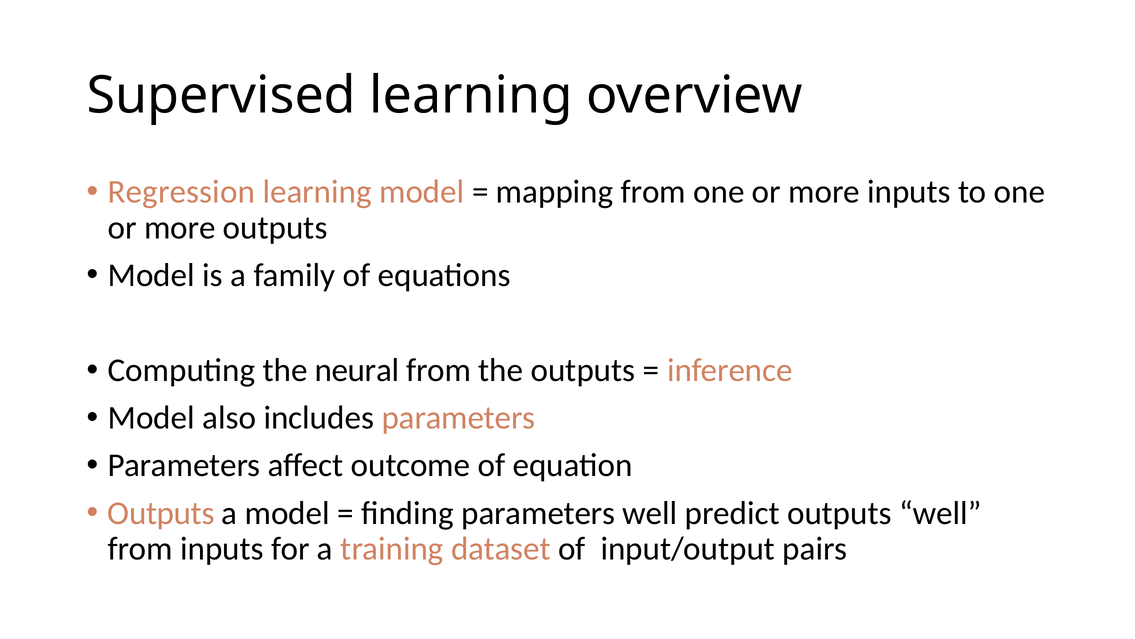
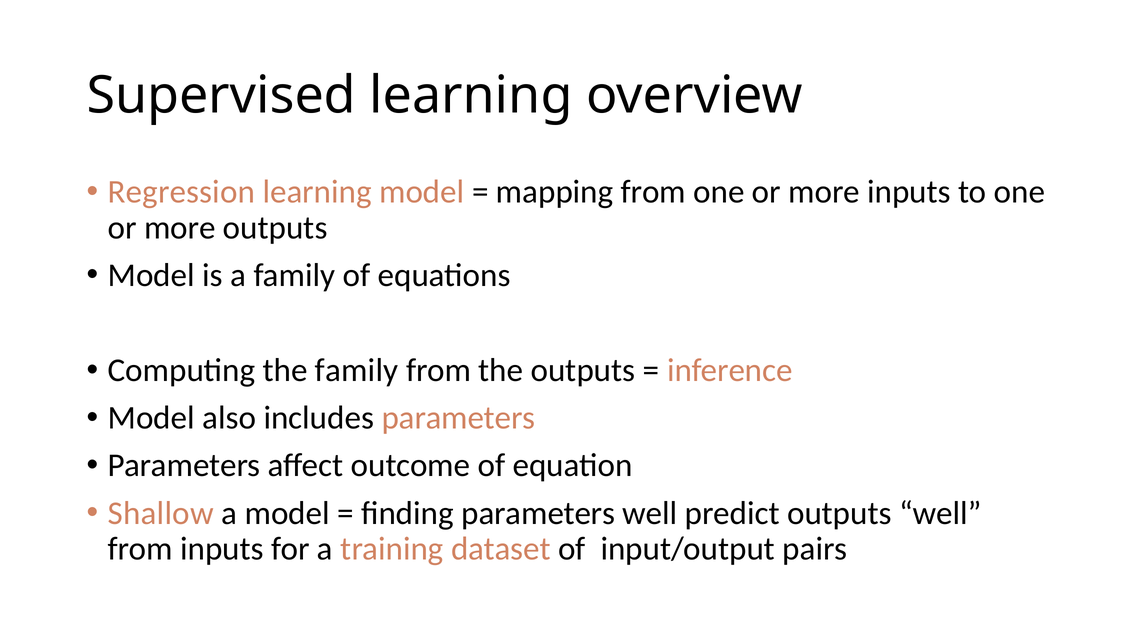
the neural: neural -> family
Outputs at (161, 513): Outputs -> Shallow
